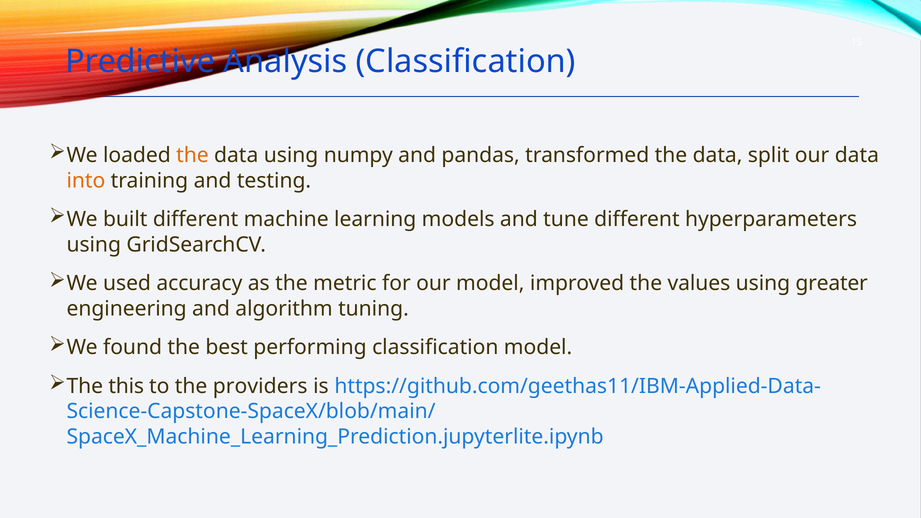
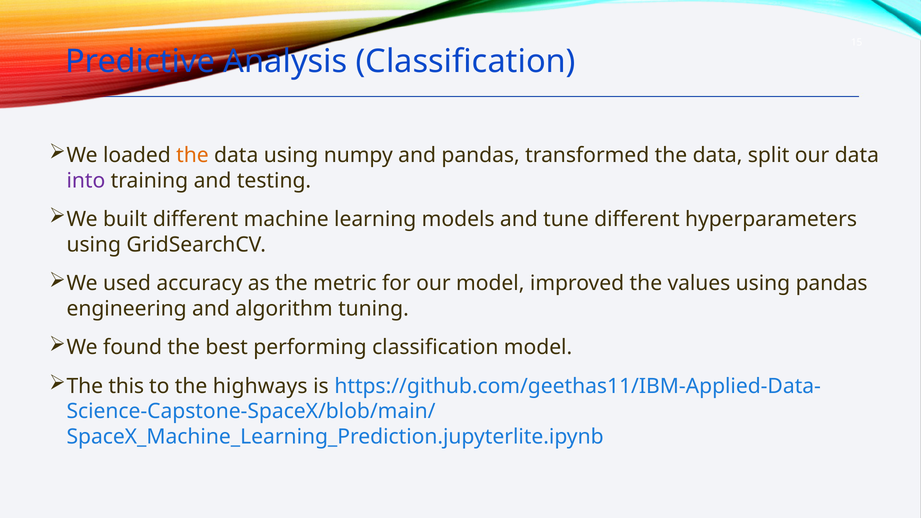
into colour: orange -> purple
using greater: greater -> pandas
providers: providers -> highways
